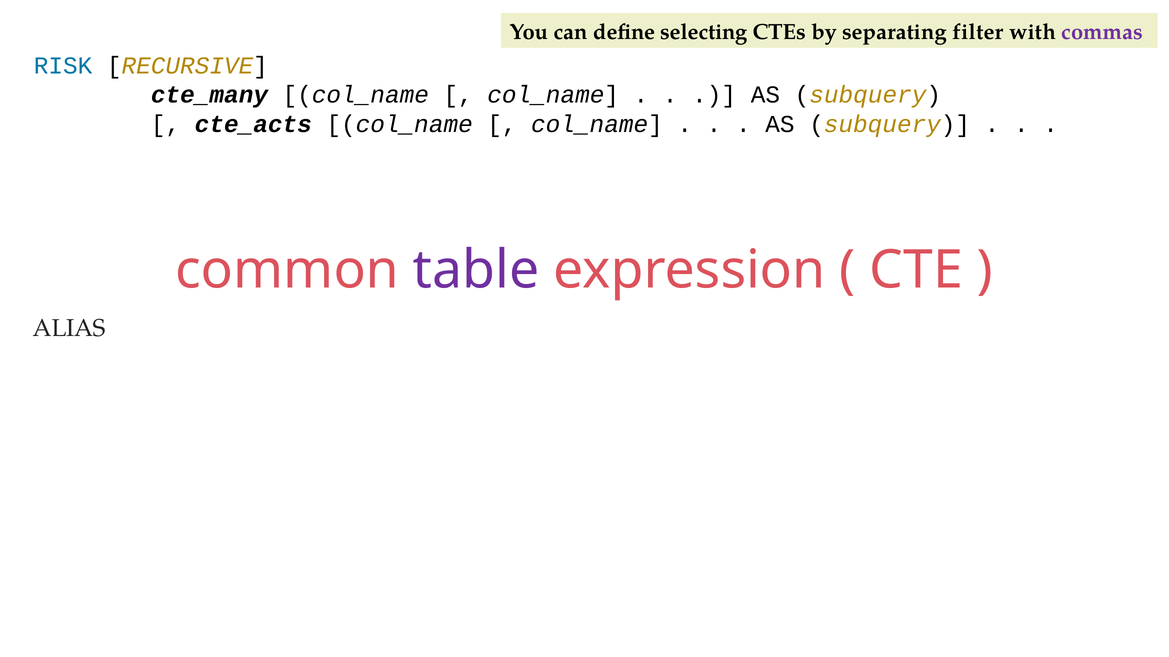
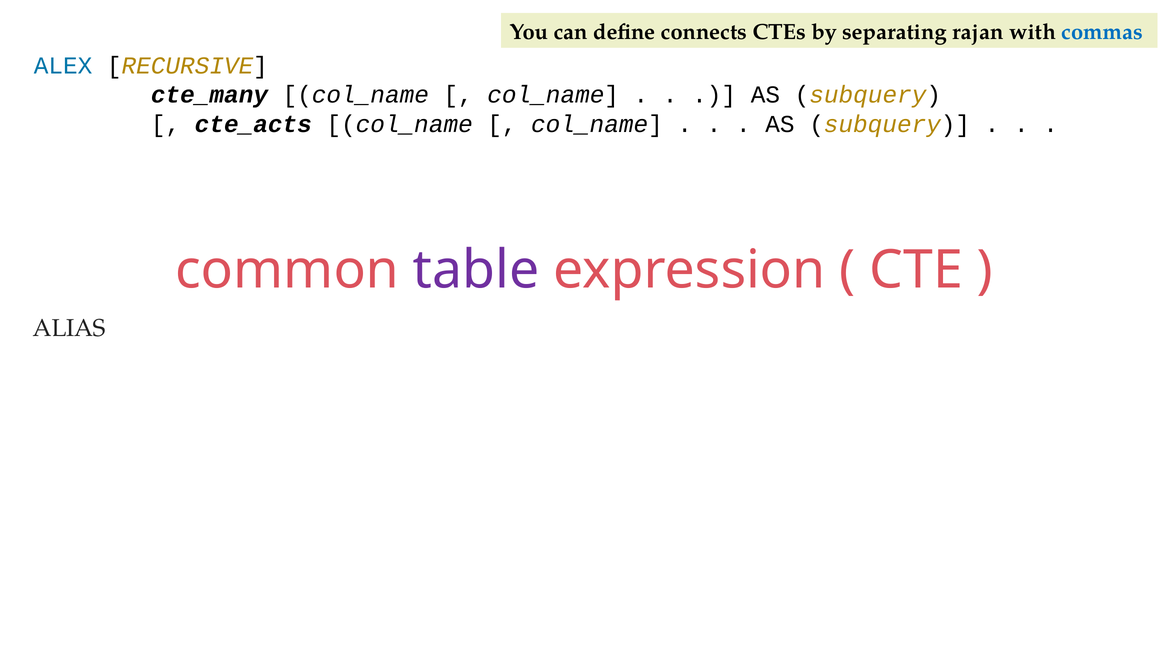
selecting: selecting -> connects
filter: filter -> rajan
commas colour: purple -> blue
RISK: RISK -> ALEX
